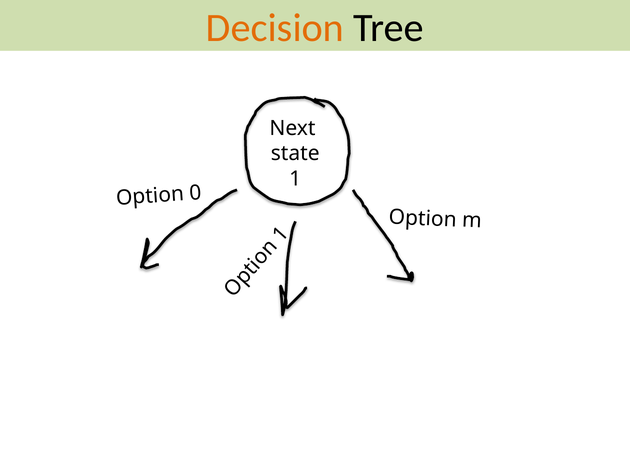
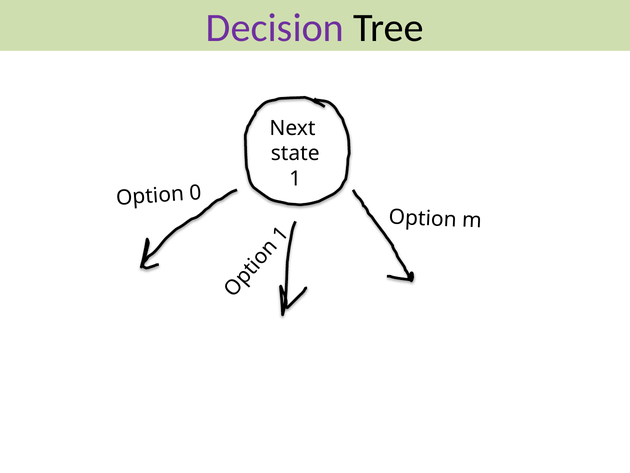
Decision colour: orange -> purple
